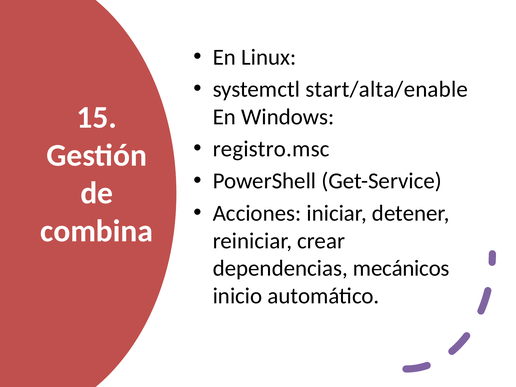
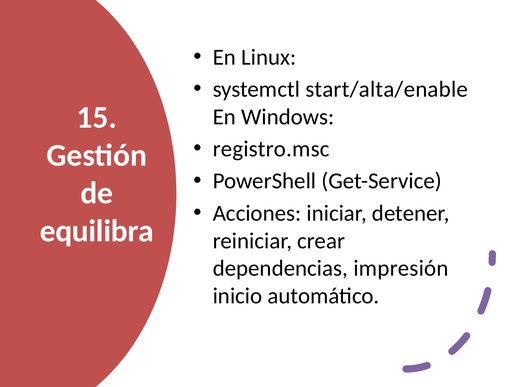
combina: combina -> equilibra
mecánicos: mecánicos -> impresión
